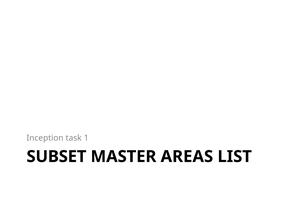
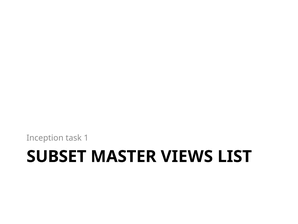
AREAS: AREAS -> VIEWS
